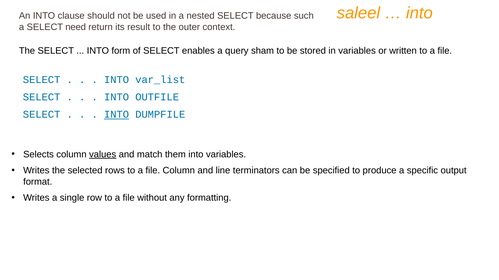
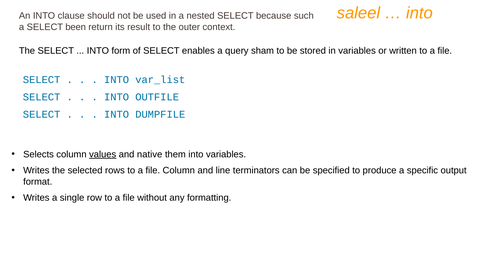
need: need -> been
INTO at (117, 115) underline: present -> none
match: match -> native
